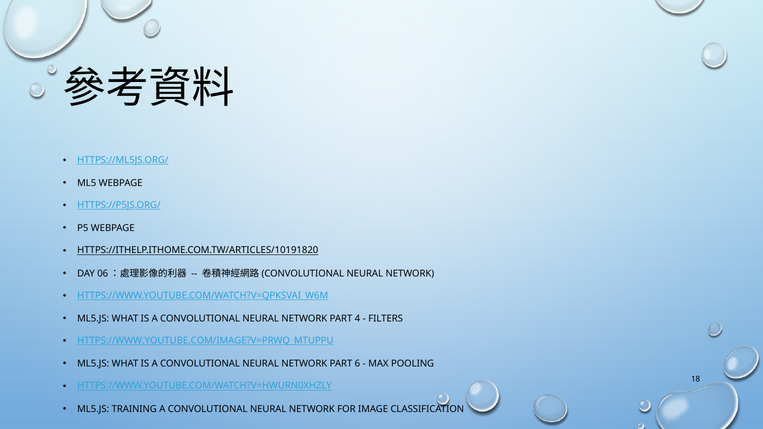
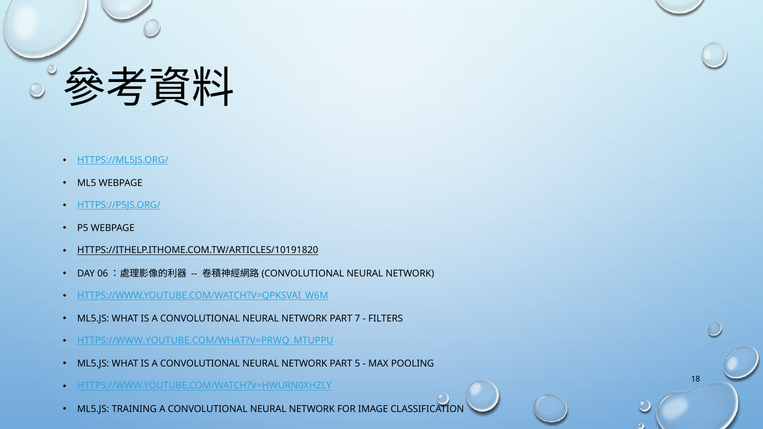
4: 4 -> 7
HTTPS://WWW.YOUTUBE.COM/IMAGE?V=PRWQ_MTUPPU: HTTPS://WWW.YOUTUBE.COM/IMAGE?V=PRWQ_MTUPPU -> HTTPS://WWW.YOUTUBE.COM/WHAT?V=PRWQ_MTUPPU
6: 6 -> 5
